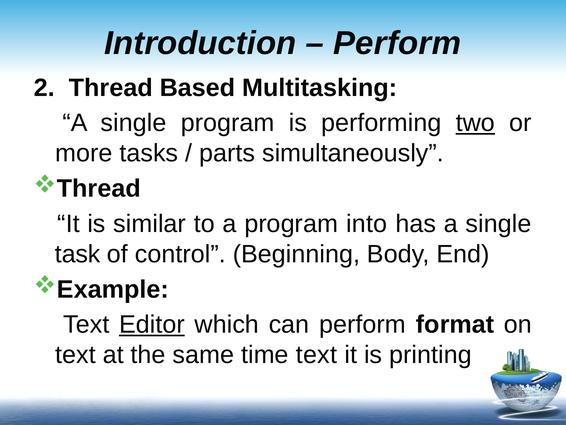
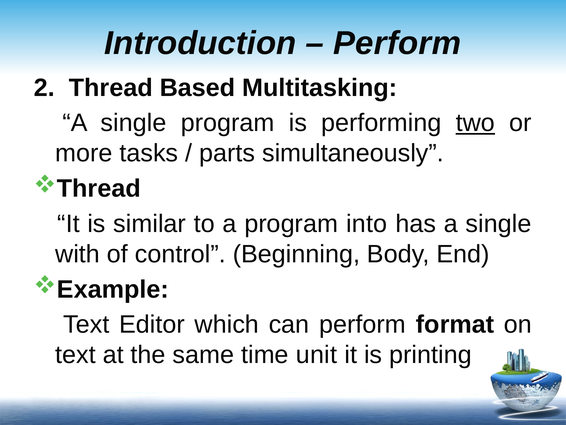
task: task -> with
Editor underline: present -> none
time text: text -> unit
